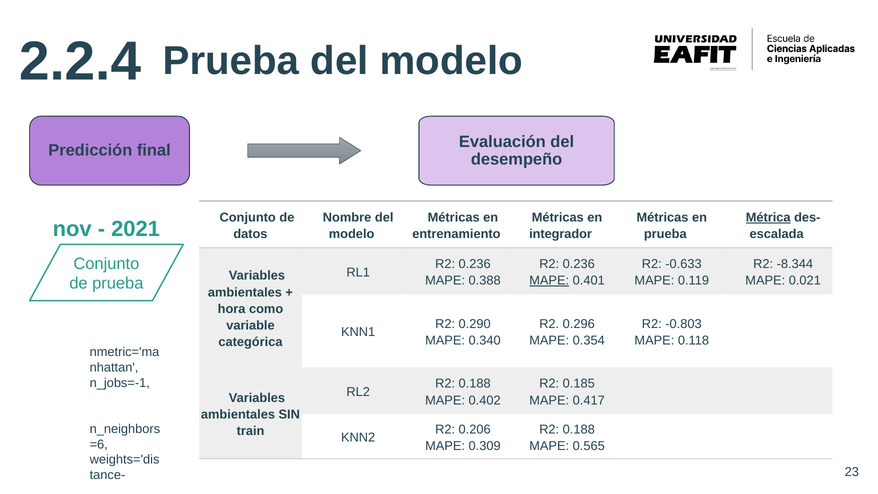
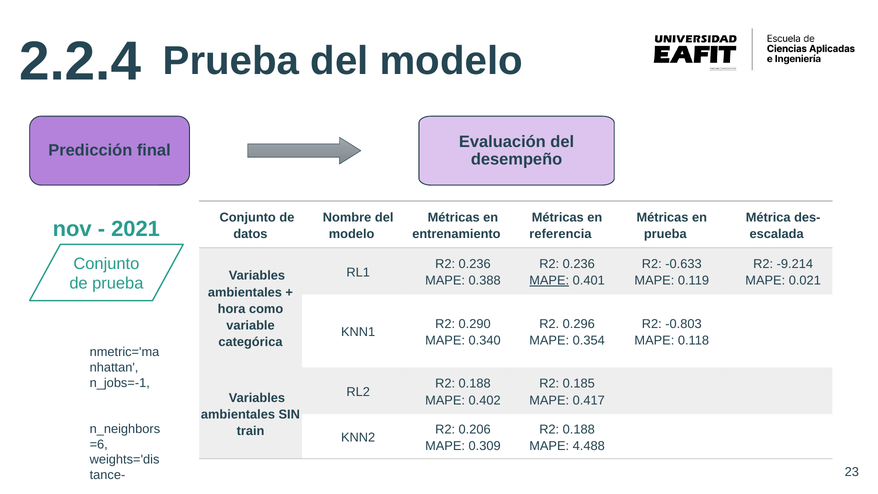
Métrica underline: present -> none
integrador: integrador -> referencia
-8.344: -8.344 -> -9.214
0.565: 0.565 -> 4.488
